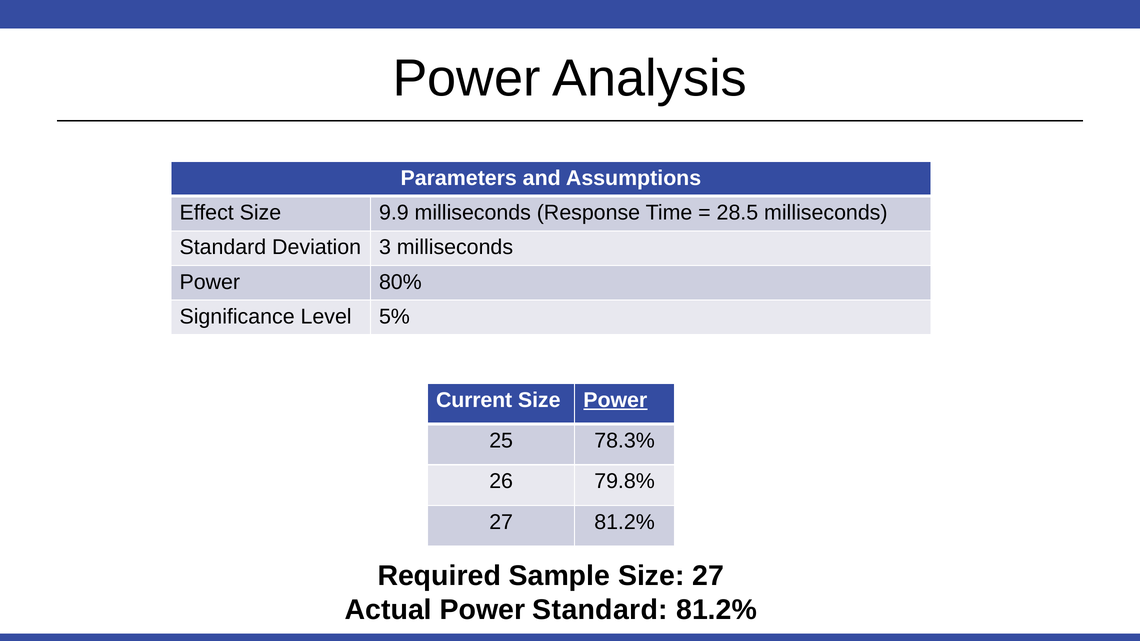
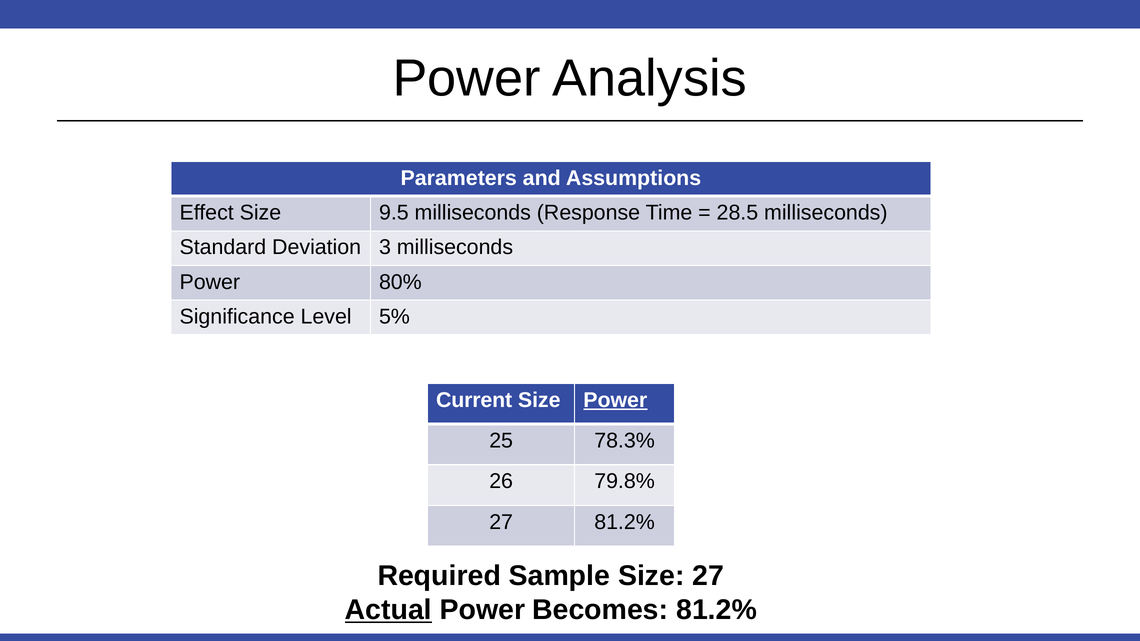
9.9: 9.9 -> 9.5
Actual underline: none -> present
Power Standard: Standard -> Becomes
